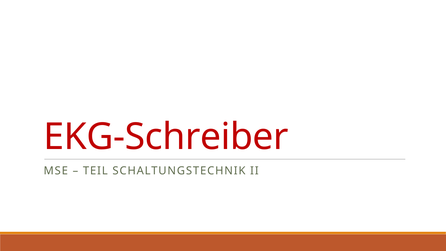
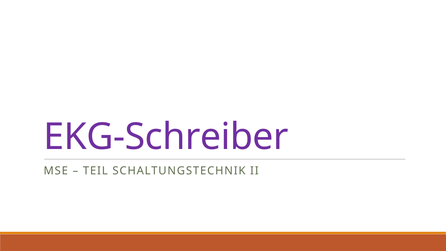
EKG-Schreiber colour: red -> purple
